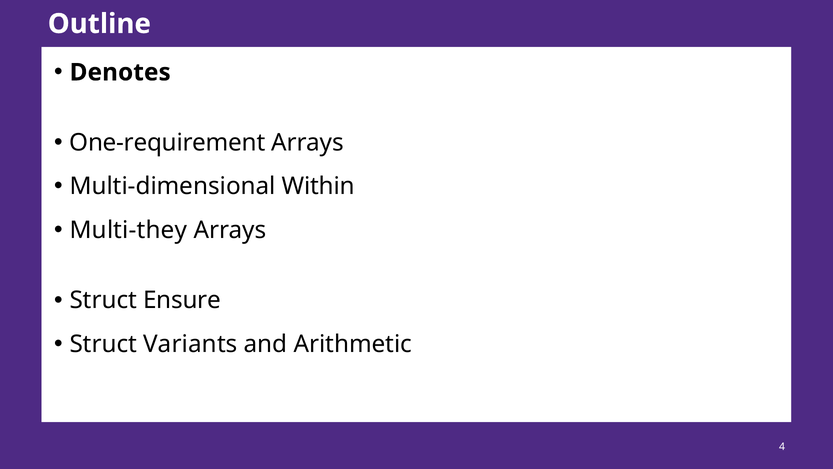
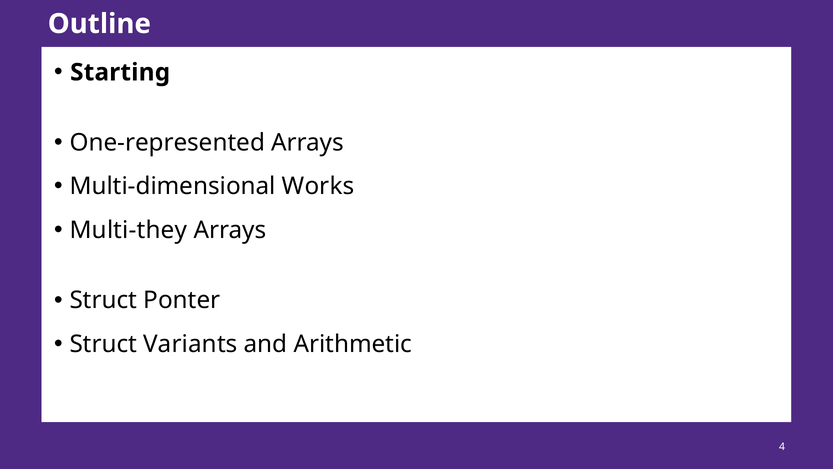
Denotes: Denotes -> Starting
One-requirement: One-requirement -> One-represented
Within: Within -> Works
Ensure: Ensure -> Ponter
